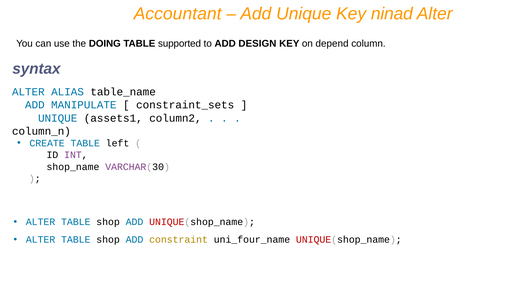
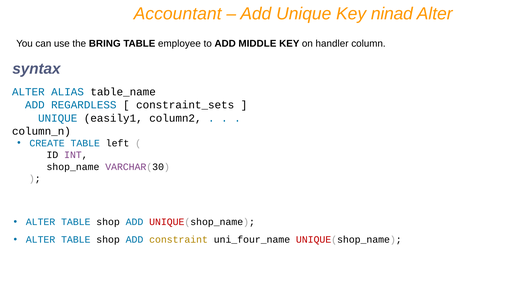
DOING: DOING -> BRING
supported: supported -> employee
DESIGN: DESIGN -> MIDDLE
depend: depend -> handler
MANIPULATE: MANIPULATE -> REGARDLESS
assets1: assets1 -> easily1
